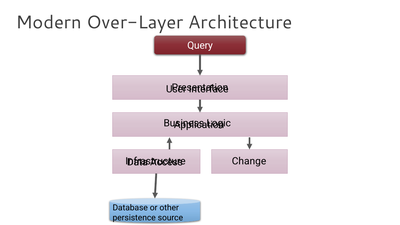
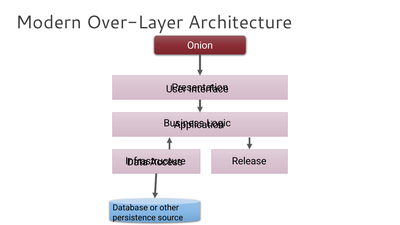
Query: Query -> Onion
Change: Change -> Release
